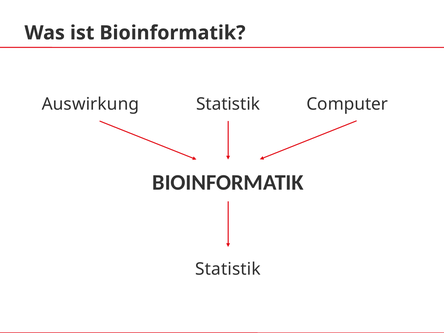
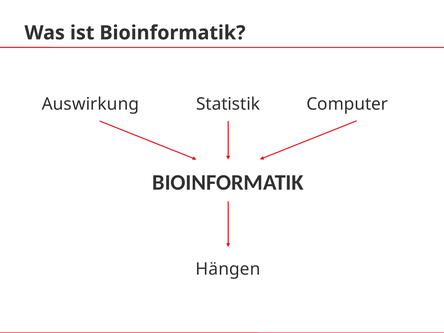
Statistik at (228, 269): Statistik -> Hängen
